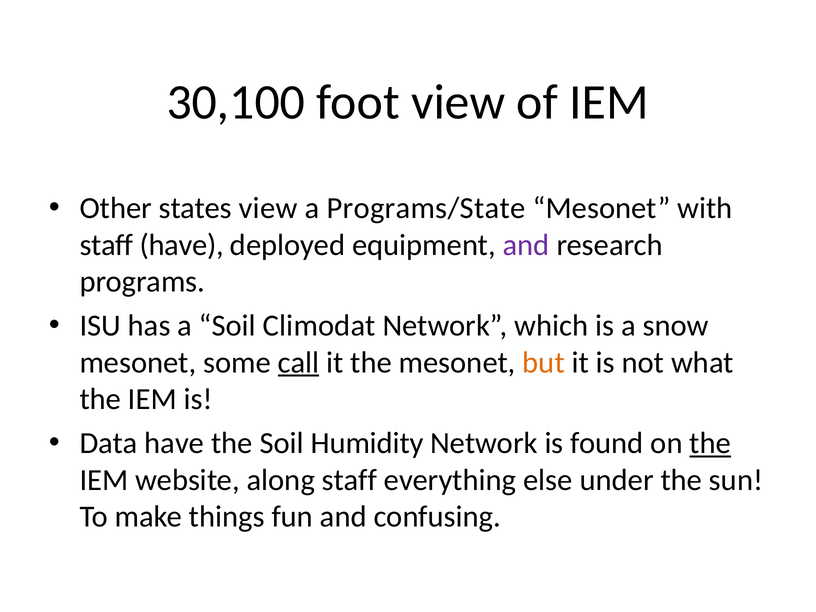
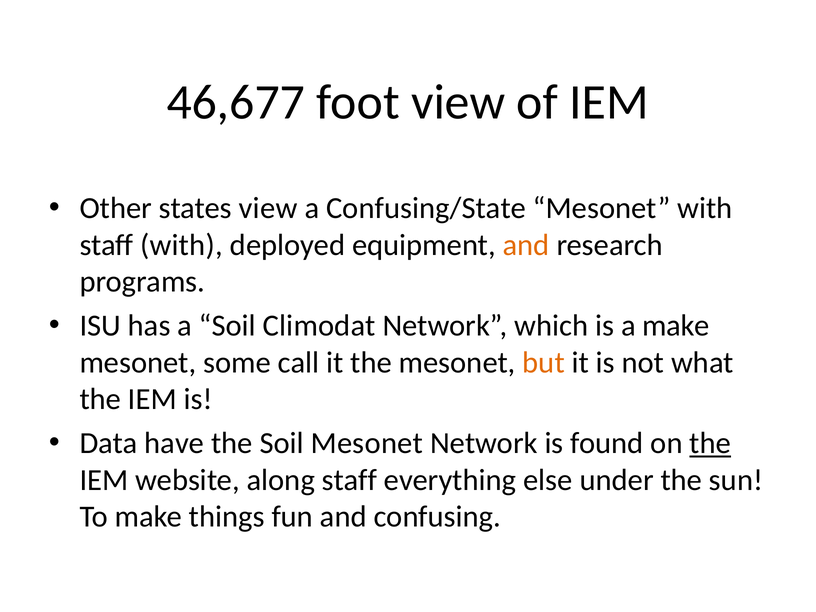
30,100: 30,100 -> 46,677
Programs/State: Programs/State -> Confusing/State
staff have: have -> with
and at (526, 245) colour: purple -> orange
a snow: snow -> make
call underline: present -> none
Soil Humidity: Humidity -> Mesonet
